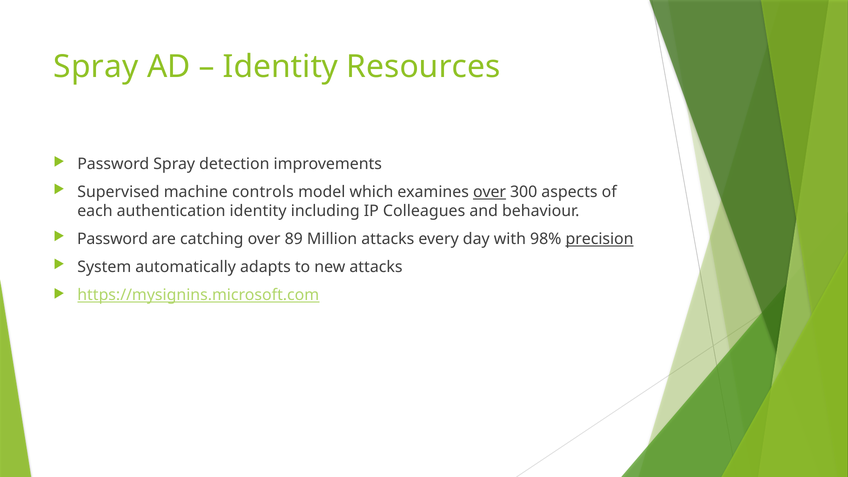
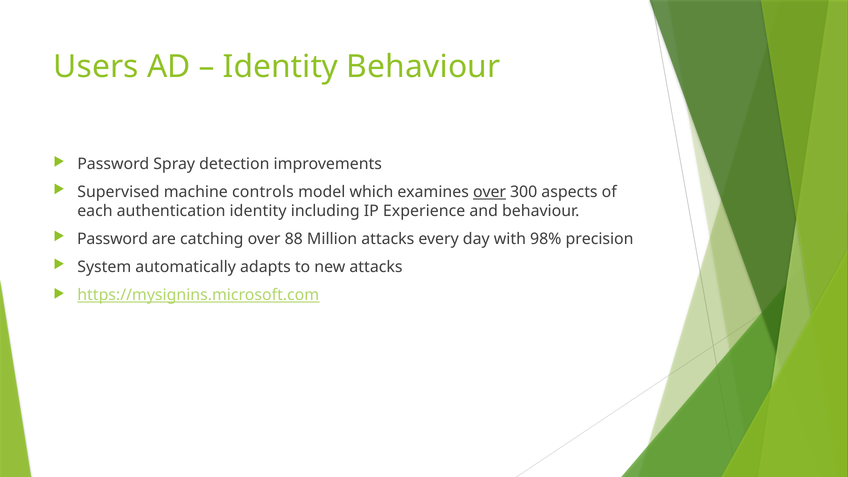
Spray at (96, 67): Spray -> Users
Identity Resources: Resources -> Behaviour
Colleagues: Colleagues -> Experience
89: 89 -> 88
precision underline: present -> none
